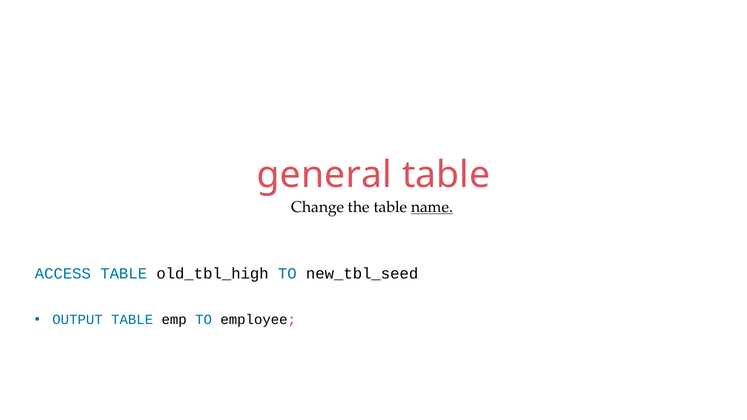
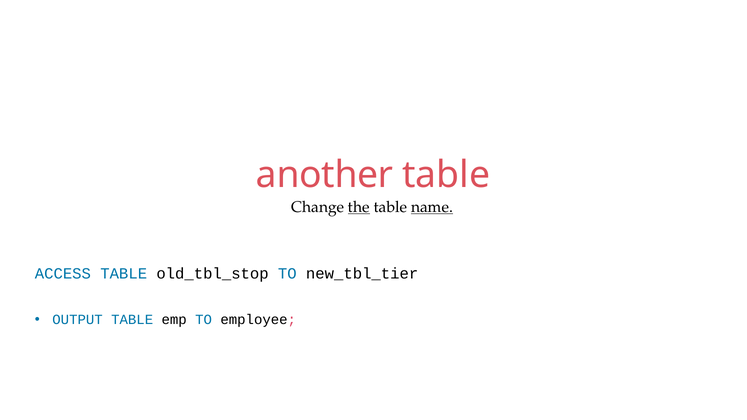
general: general -> another
the underline: none -> present
old_tbl_high: old_tbl_high -> old_tbl_stop
new_tbl_seed: new_tbl_seed -> new_tbl_tier
